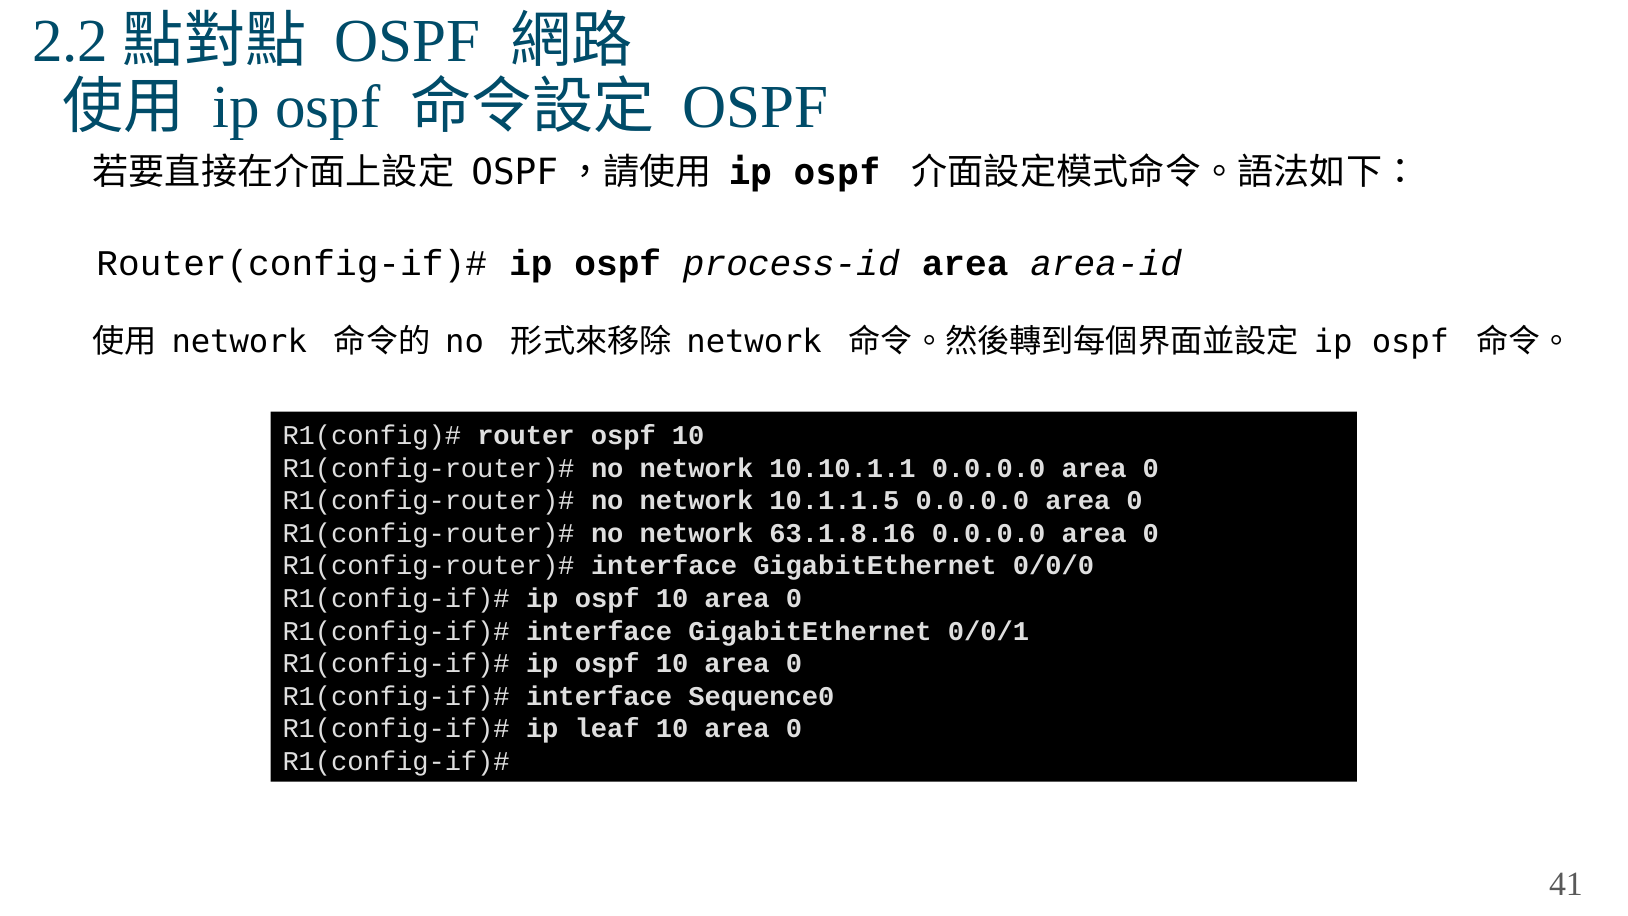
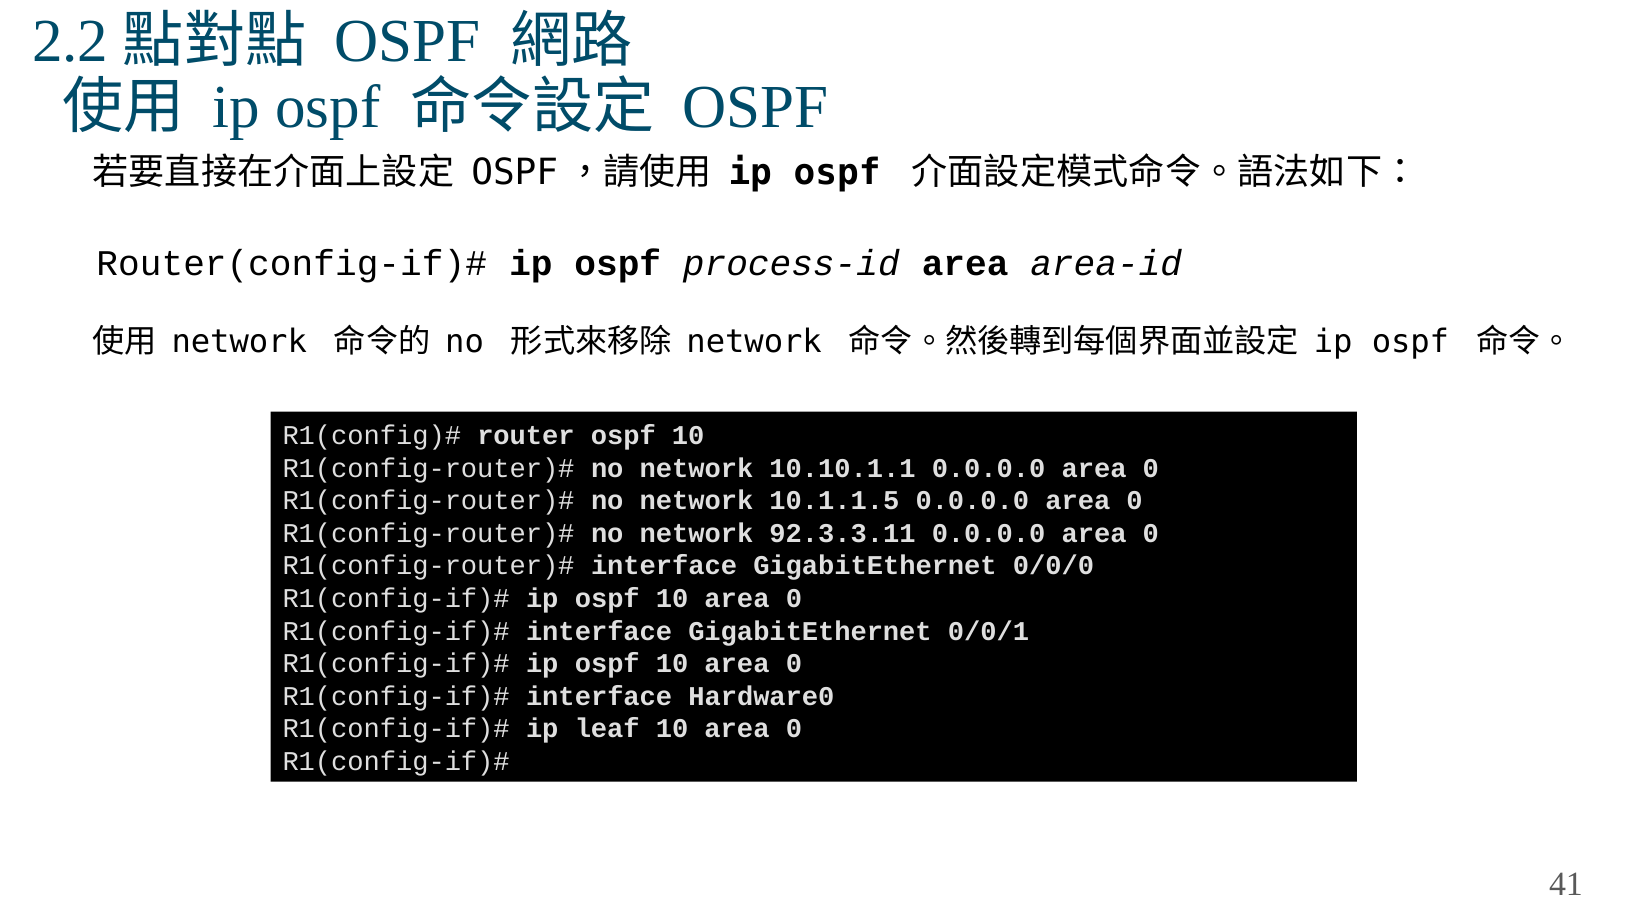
63.1.8.16: 63.1.8.16 -> 92.3.3.11
Sequence0: Sequence0 -> Hardware0
